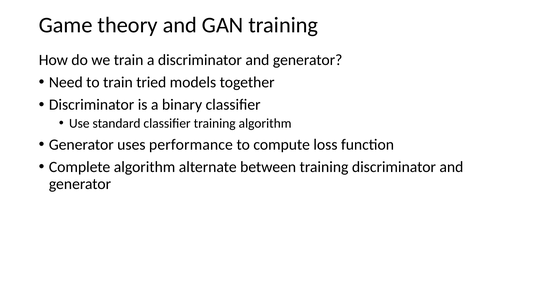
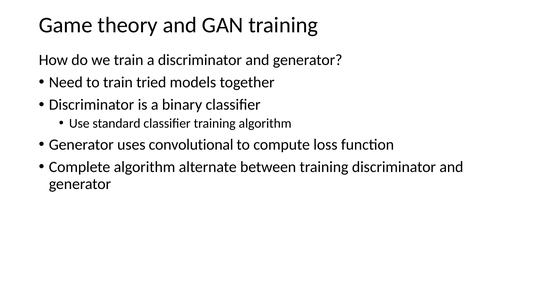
performance: performance -> convolutional
